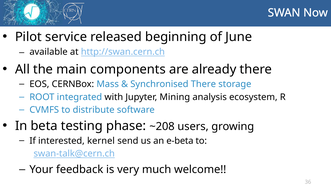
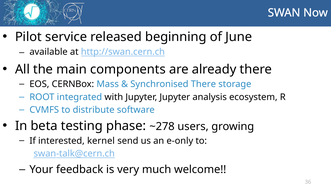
Jupyter Mining: Mining -> Jupyter
~208: ~208 -> ~278
e-beta: e-beta -> e-only
